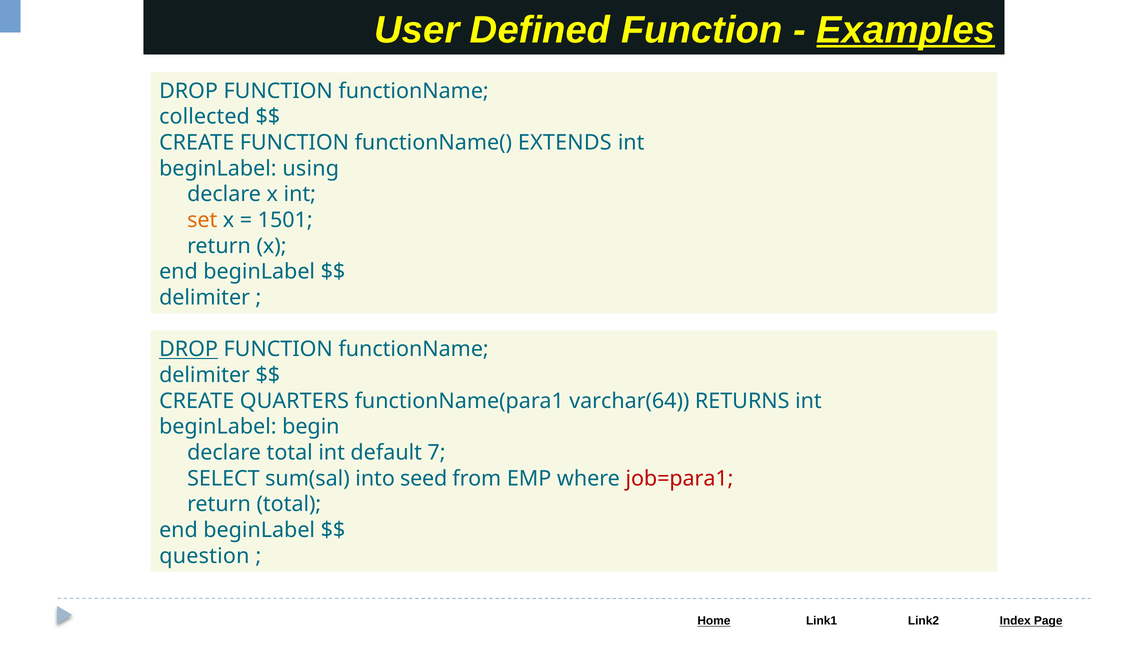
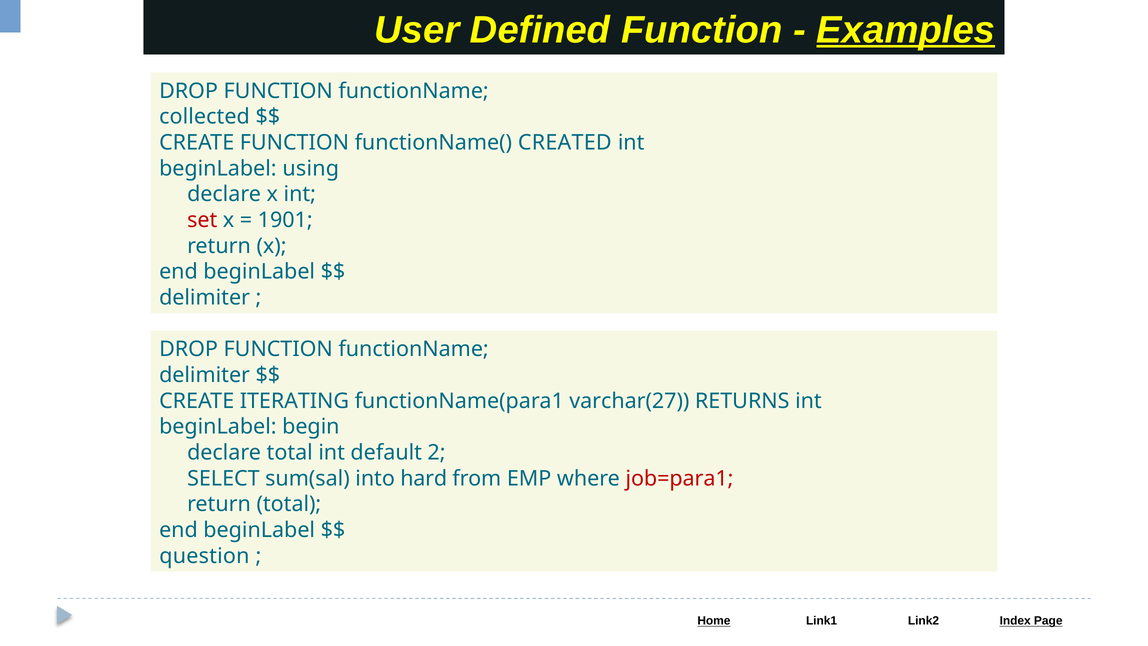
EXTENDS: EXTENDS -> CREATED
set colour: orange -> red
1501: 1501 -> 1901
DROP at (189, 349) underline: present -> none
QUARTERS: QUARTERS -> ITERATING
varchar(64: varchar(64 -> varchar(27
7: 7 -> 2
seed: seed -> hard
